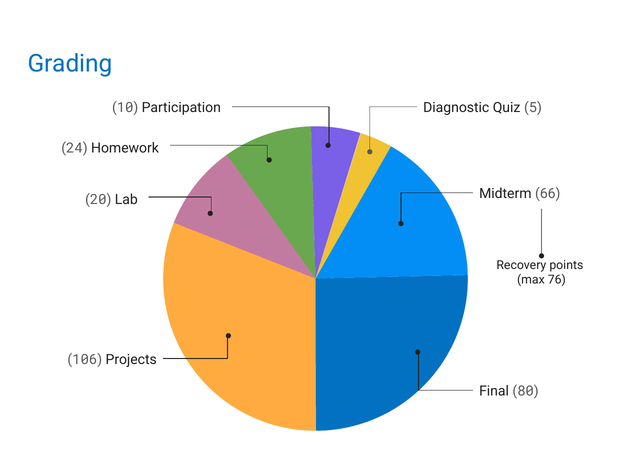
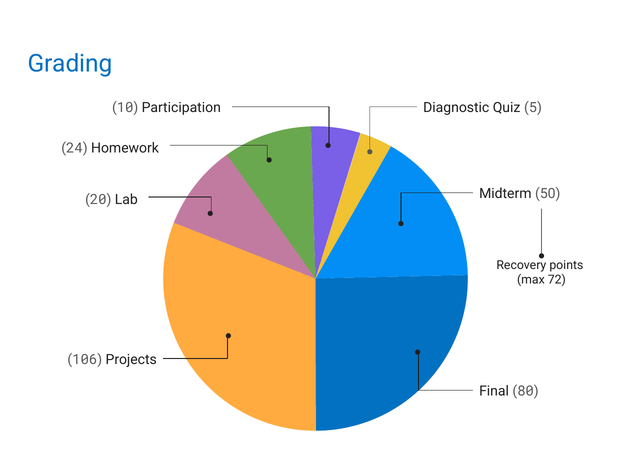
66: 66 -> 50
76: 76 -> 72
